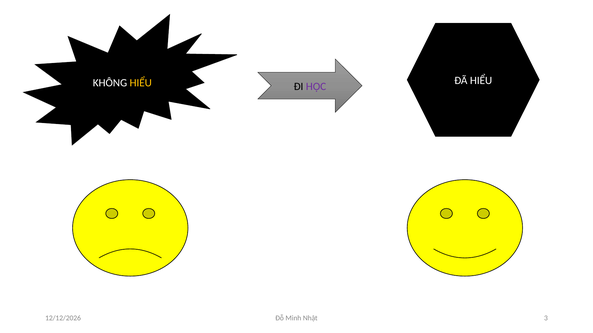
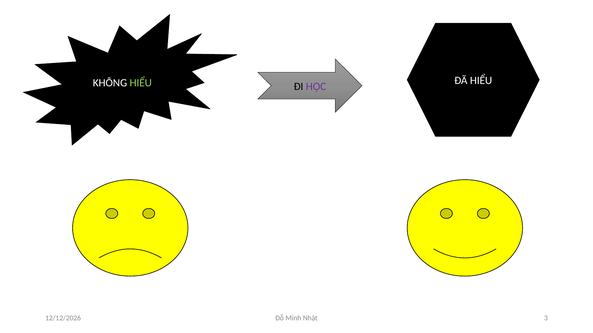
HIỂU at (141, 83) colour: yellow -> light green
